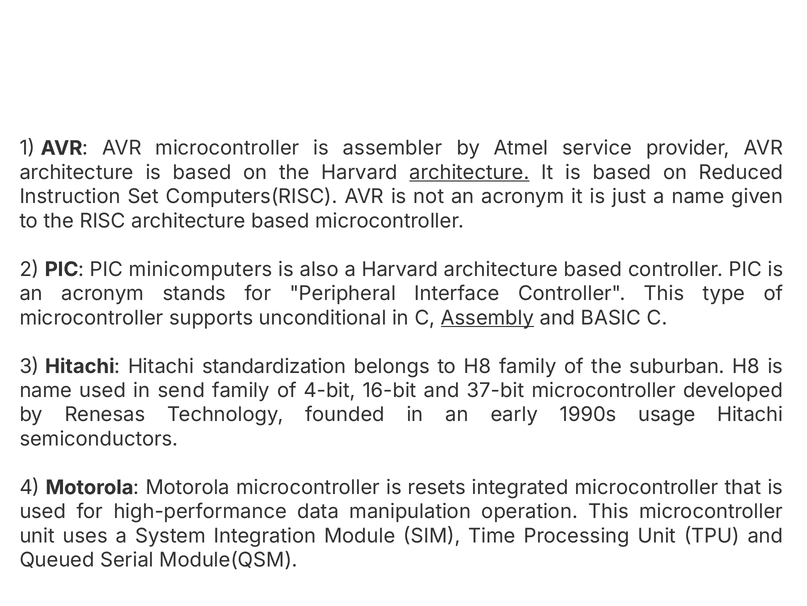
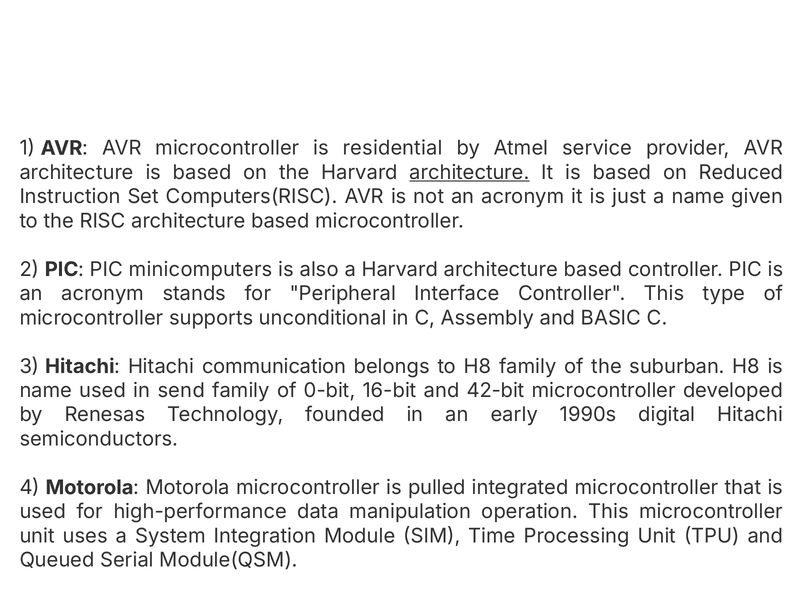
assembler: assembler -> residential
Assembly underline: present -> none
standardization: standardization -> communication
4-bit: 4-bit -> 0-bit
37-bit: 37-bit -> 42-bit
usage: usage -> digital
resets: resets -> pulled
